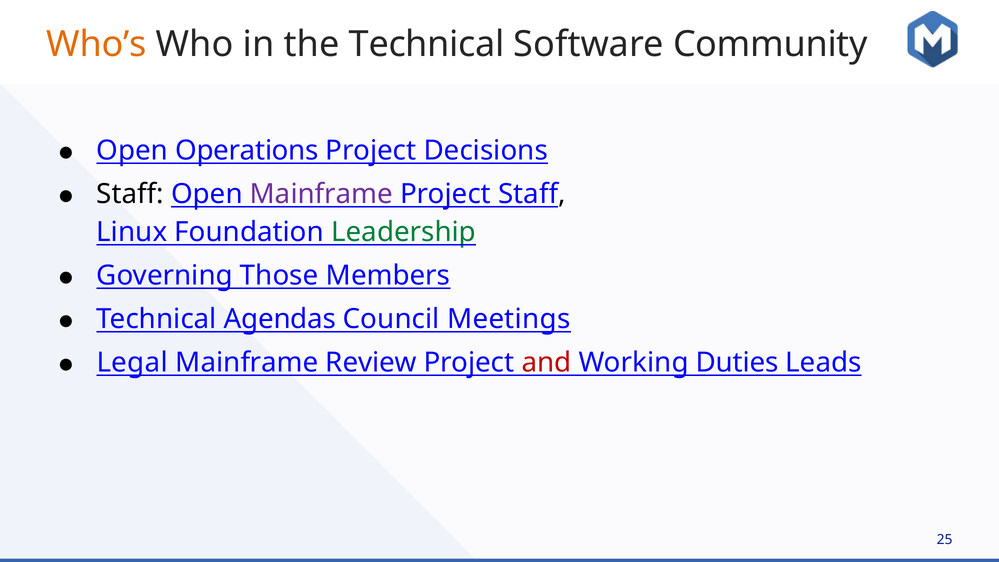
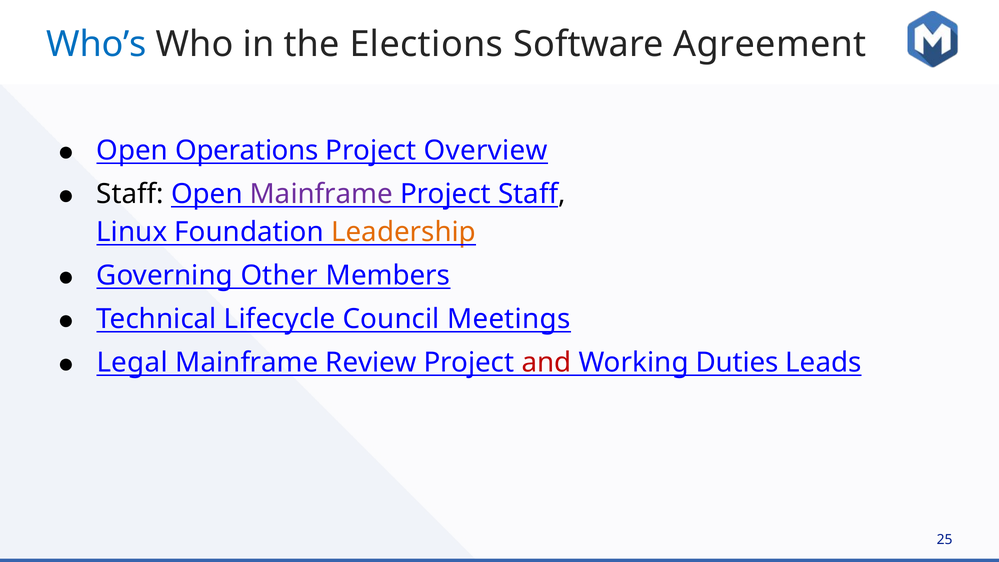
Who’s colour: orange -> blue
the Technical: Technical -> Elections
Community: Community -> Agreement
Decisions: Decisions -> Overview
Leadership colour: green -> orange
Those: Those -> Other
Agendas: Agendas -> Lifecycle
